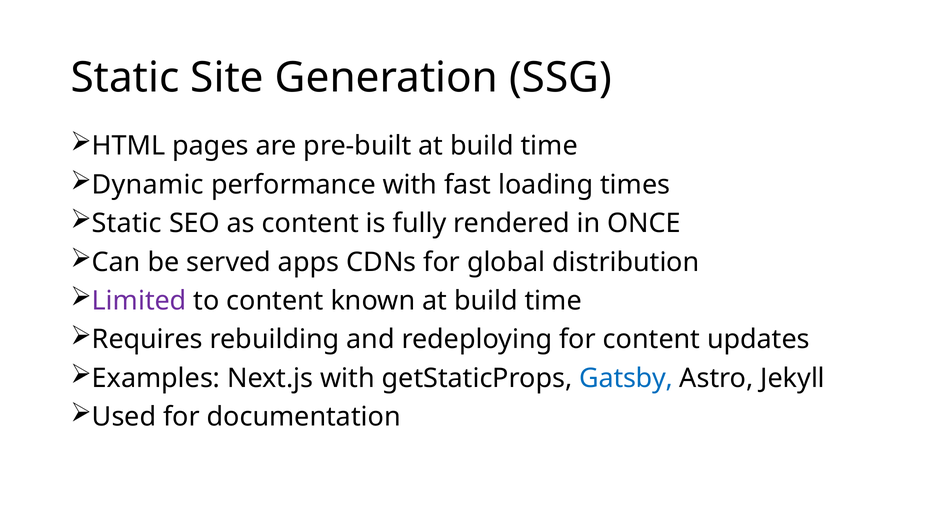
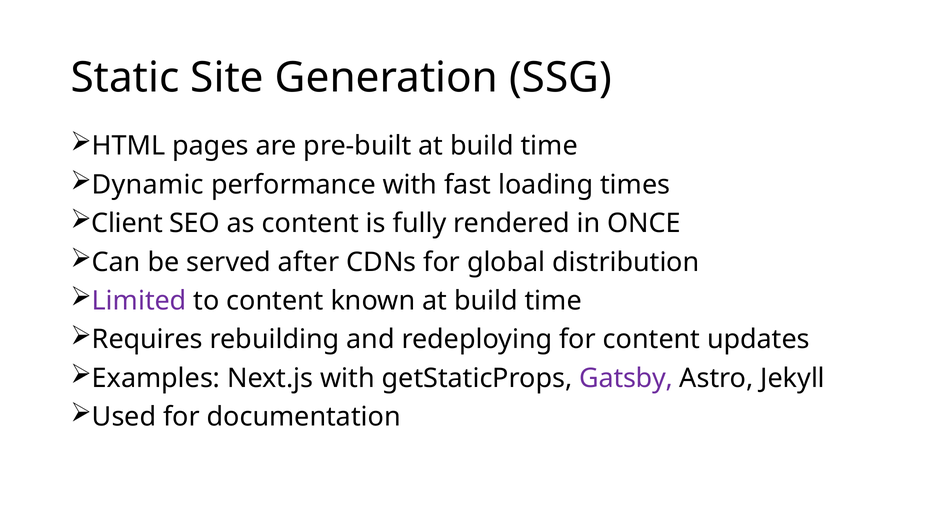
Static at (127, 224): Static -> Client
apps: apps -> after
Gatsby colour: blue -> purple
